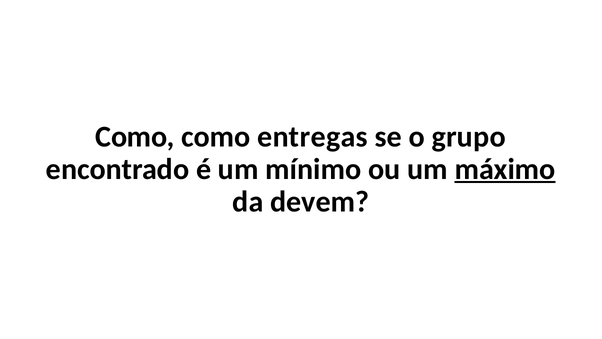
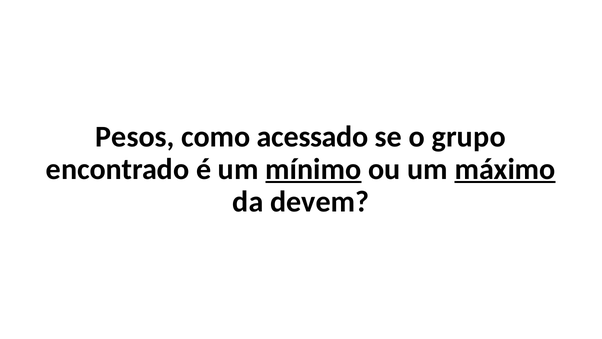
Como at (135, 136): Como -> Pesos
entregas: entregas -> acessado
mínimo underline: none -> present
